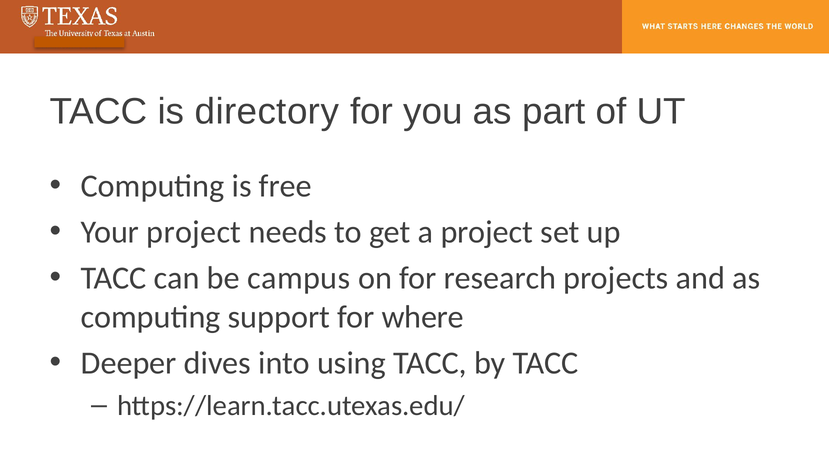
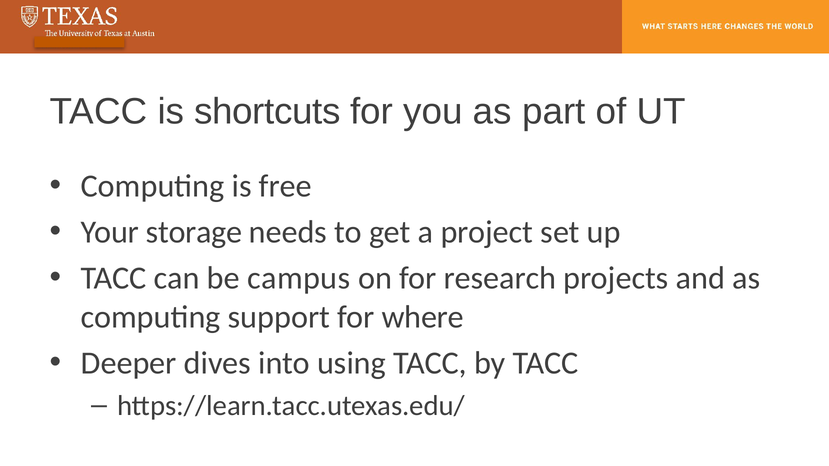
directory: directory -> shortcuts
Your project: project -> storage
